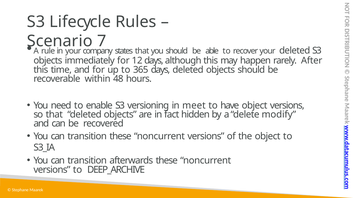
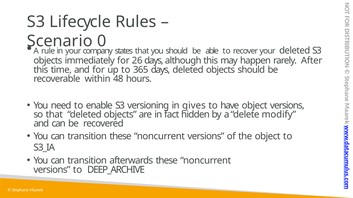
7: 7 -> 0
12: 12 -> 26
meet: meet -> gives
